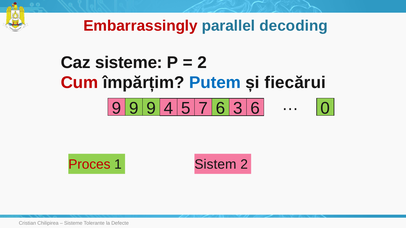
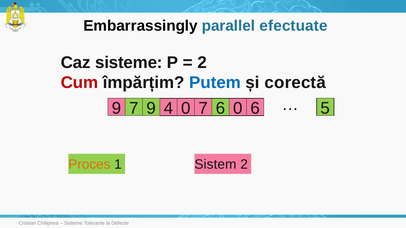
Embarrassingly colour: red -> black
decoding: decoding -> efectuate
fiecărui: fiecărui -> corectă
9 at (134, 108): 9 -> 7
4 5: 5 -> 0
6 3: 3 -> 0
0: 0 -> 5
Proces colour: red -> orange
